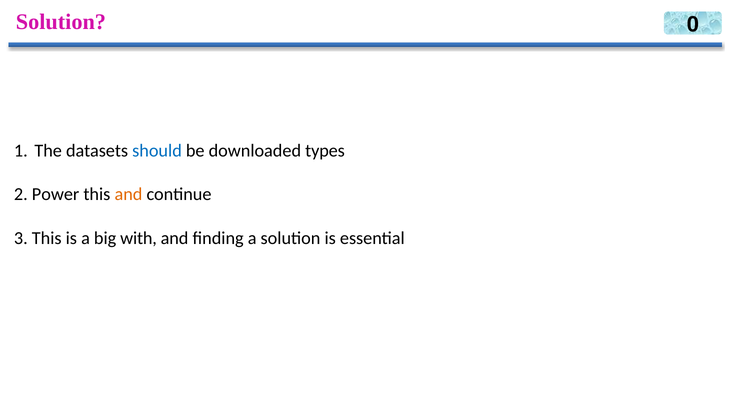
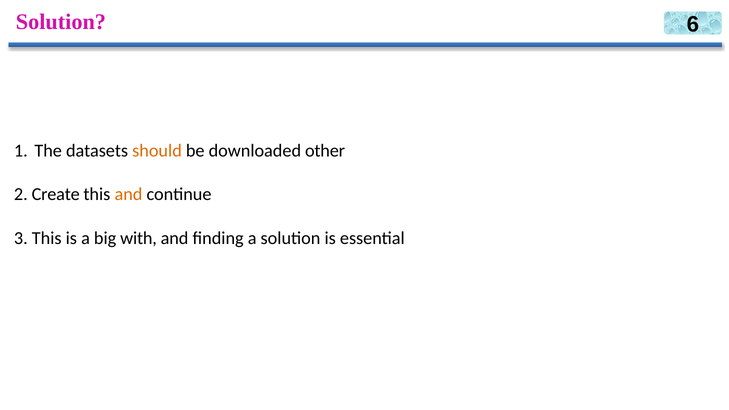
0: 0 -> 6
should colour: blue -> orange
types: types -> other
Power: Power -> Create
